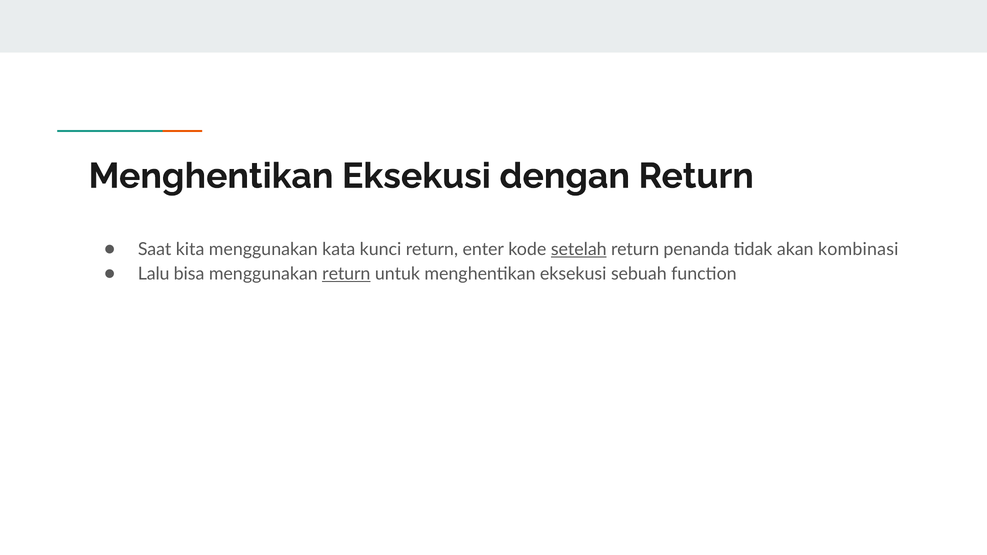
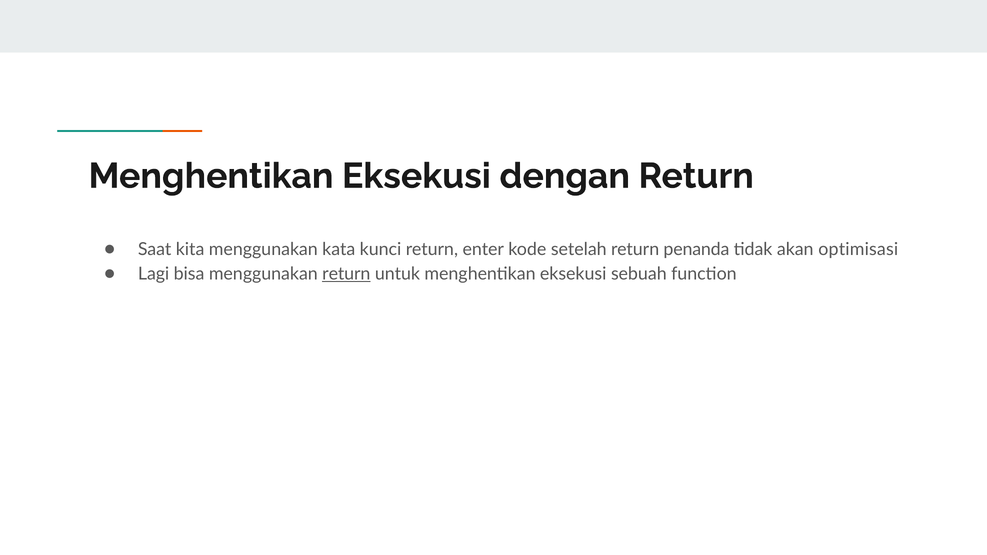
setelah underline: present -> none
kombinasi: kombinasi -> optimisasi
Lalu: Lalu -> Lagi
